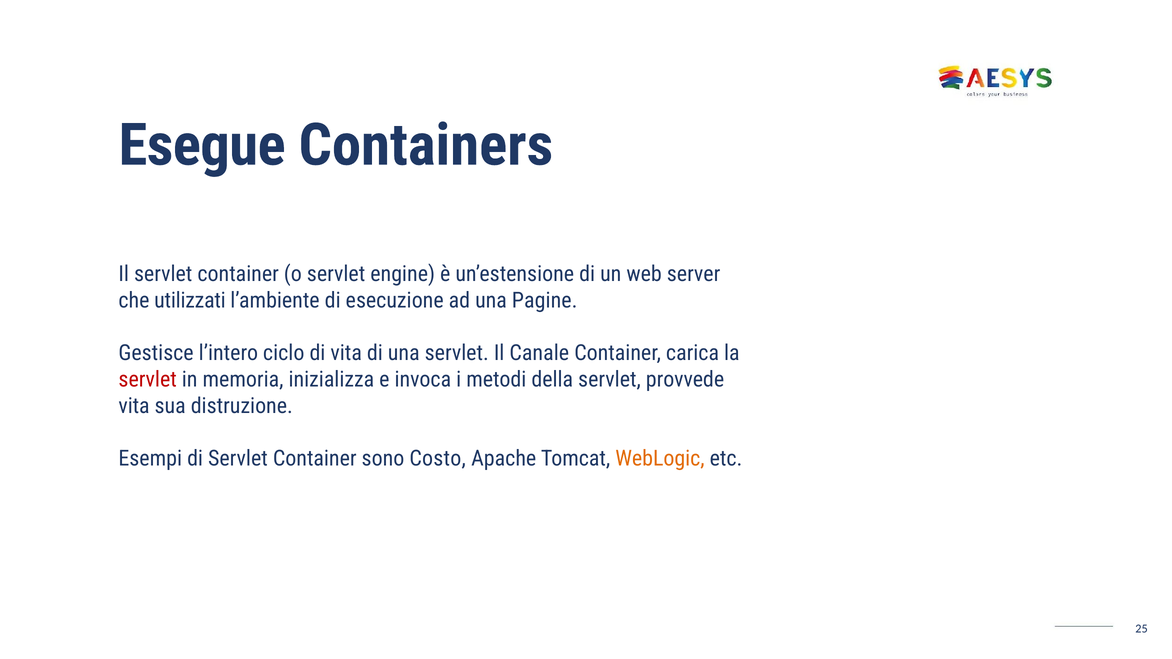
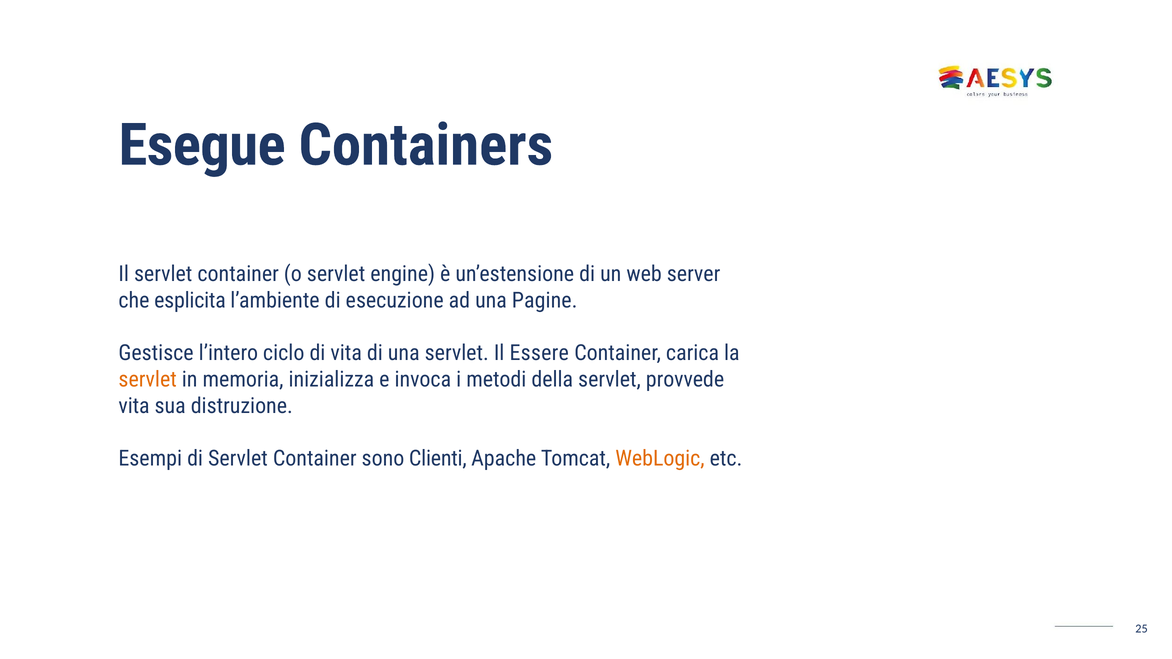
utilizzati: utilizzati -> esplicita
Canale: Canale -> Essere
servlet at (148, 380) colour: red -> orange
Costo: Costo -> Clienti
